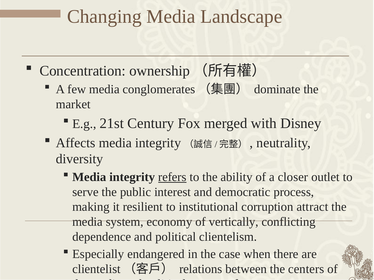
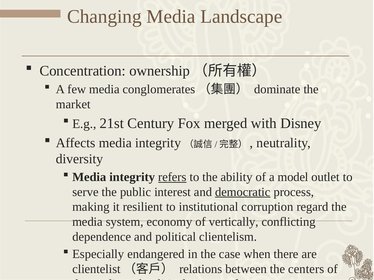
closer: closer -> model
democratic underline: none -> present
attract: attract -> regard
